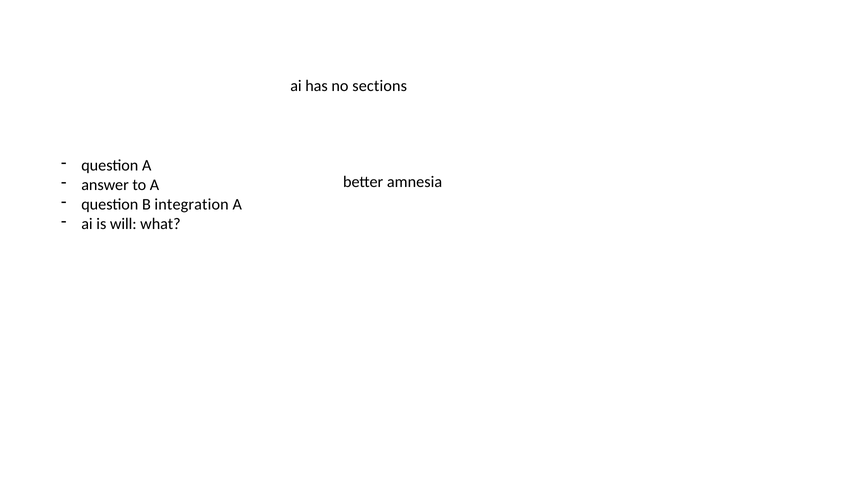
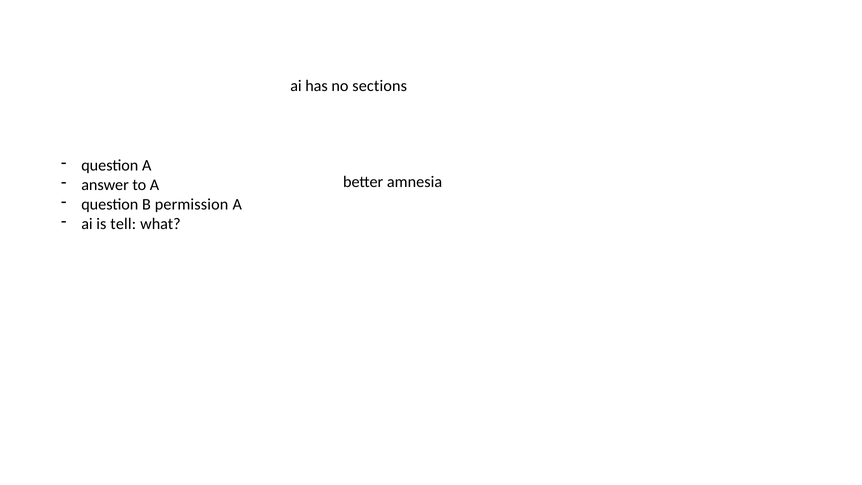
integration: integration -> permission
will: will -> tell
